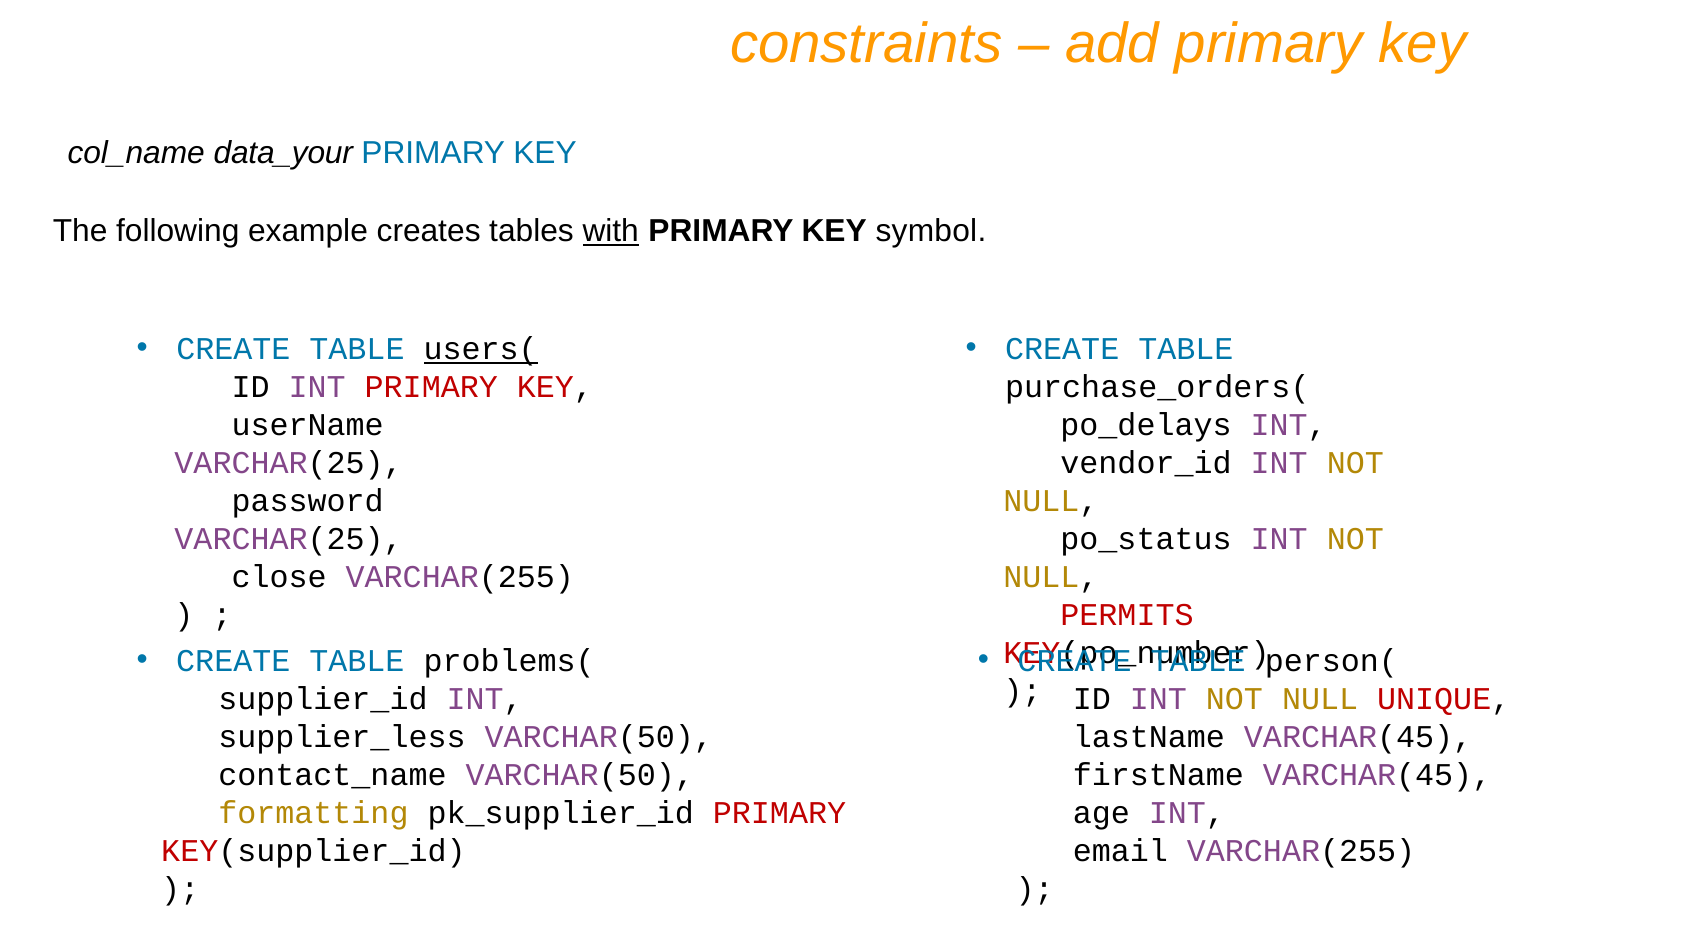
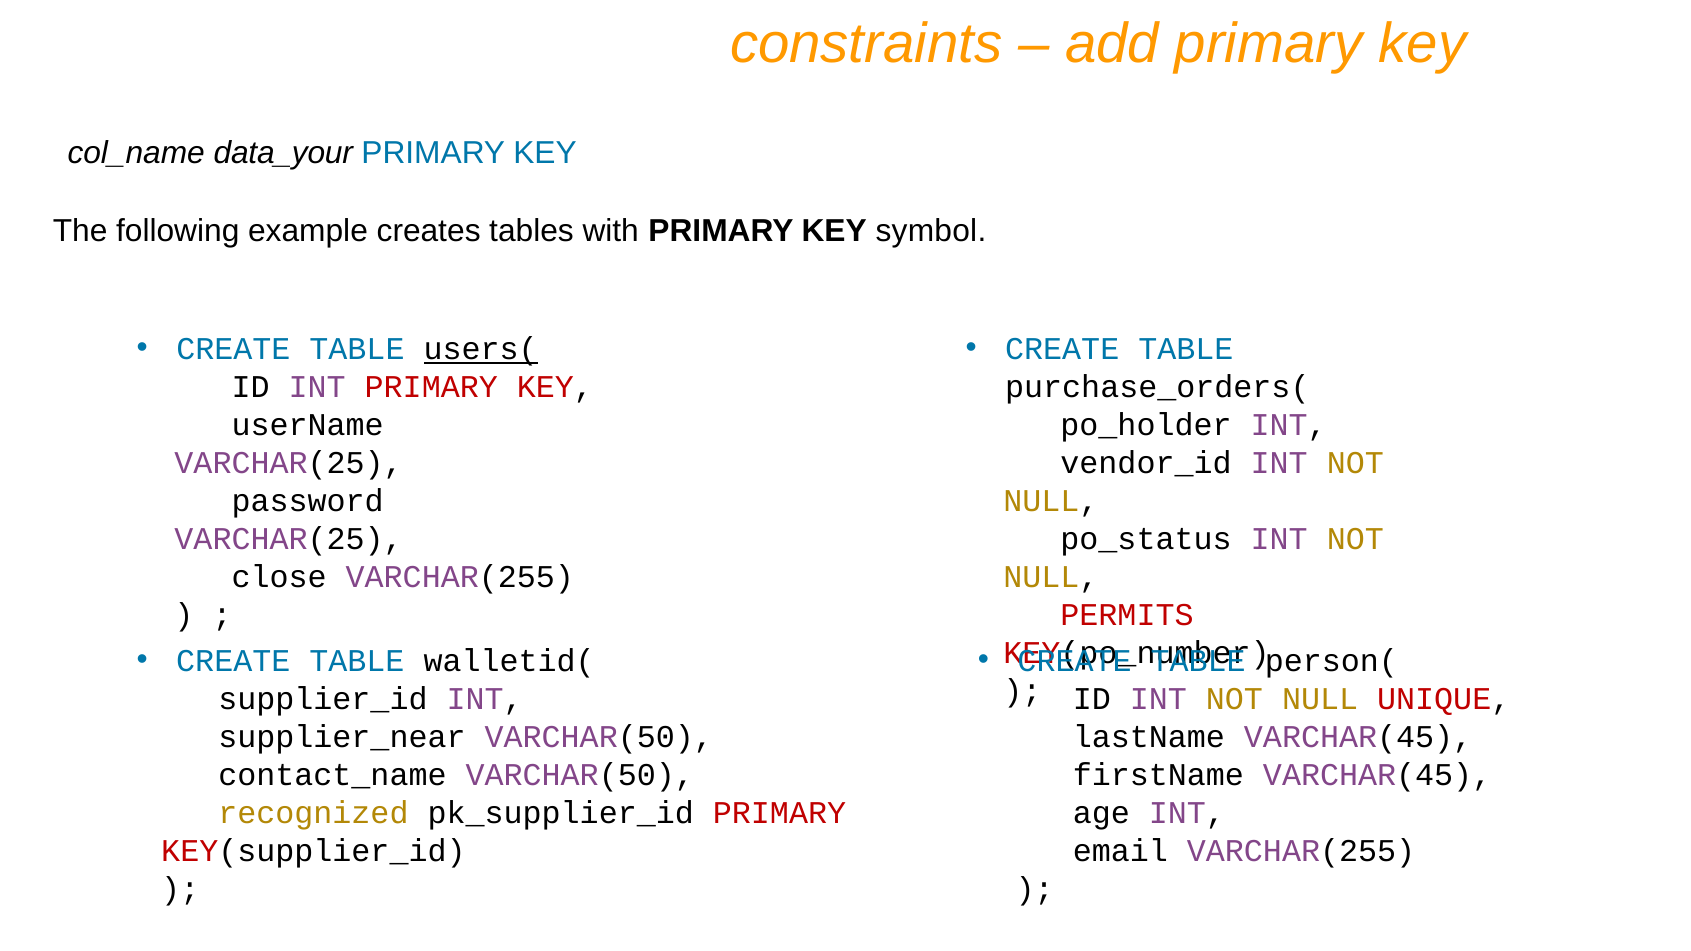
with underline: present -> none
po_delays: po_delays -> po_holder
problems(: problems( -> walletid(
supplier_less: supplier_less -> supplier_near
formatting: formatting -> recognized
